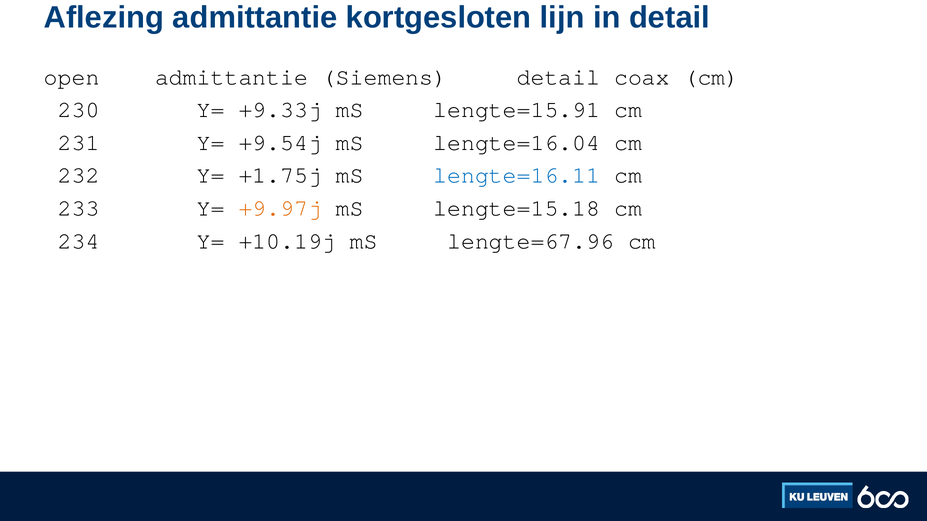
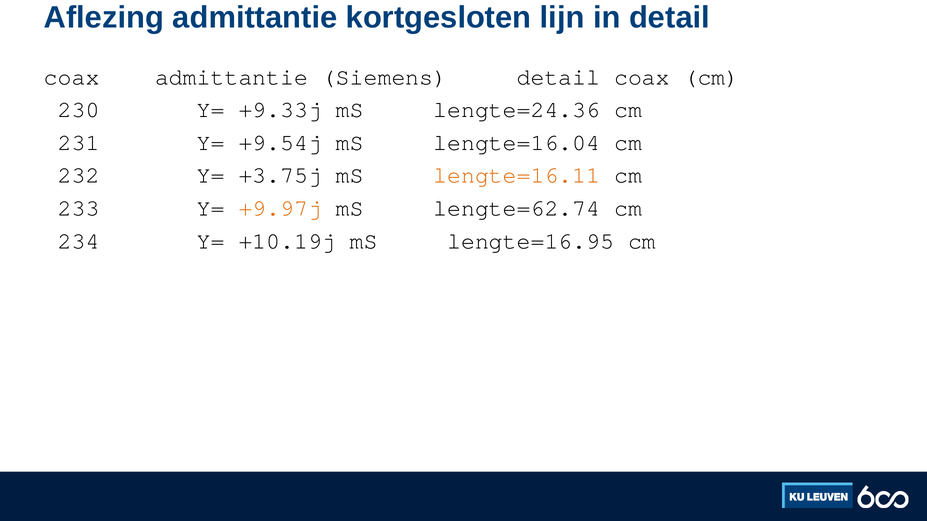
open at (72, 77): open -> coax
lengte=15.91: lengte=15.91 -> lengte=24.36
+1.75j: +1.75j -> +3.75j
lengte=16.11 colour: blue -> orange
lengte=15.18: lengte=15.18 -> lengte=62.74
lengte=67.96: lengte=67.96 -> lengte=16.95
